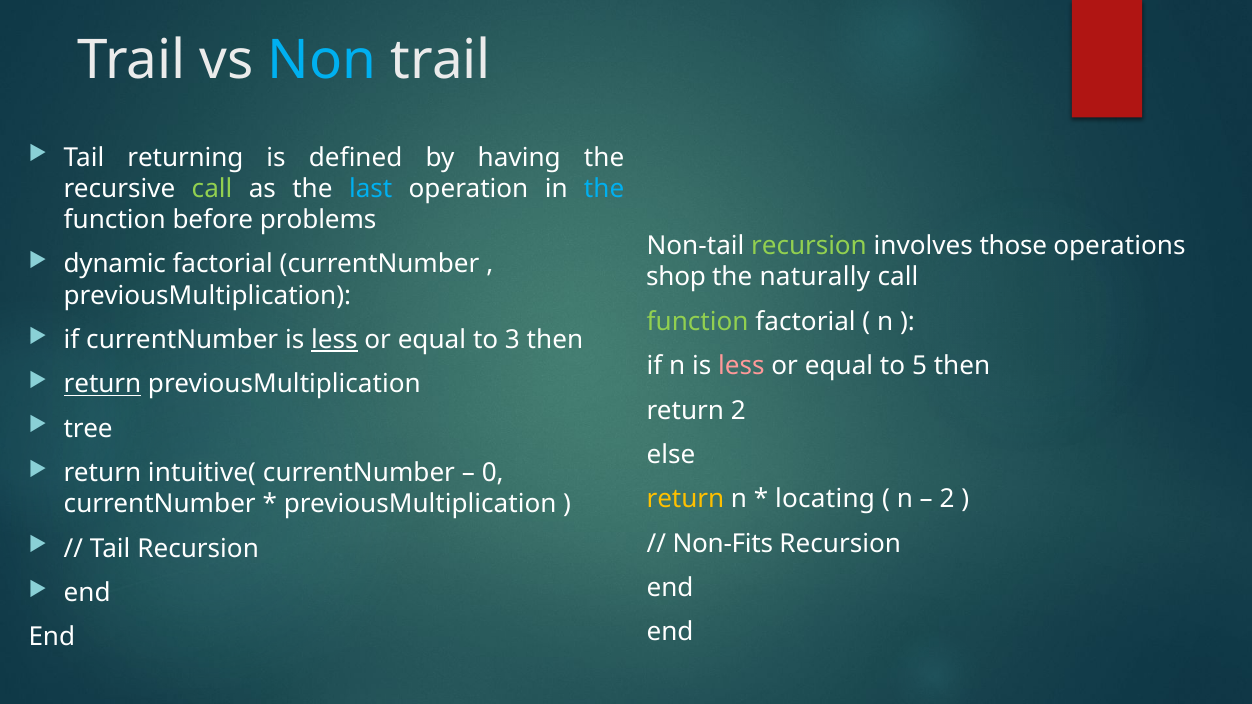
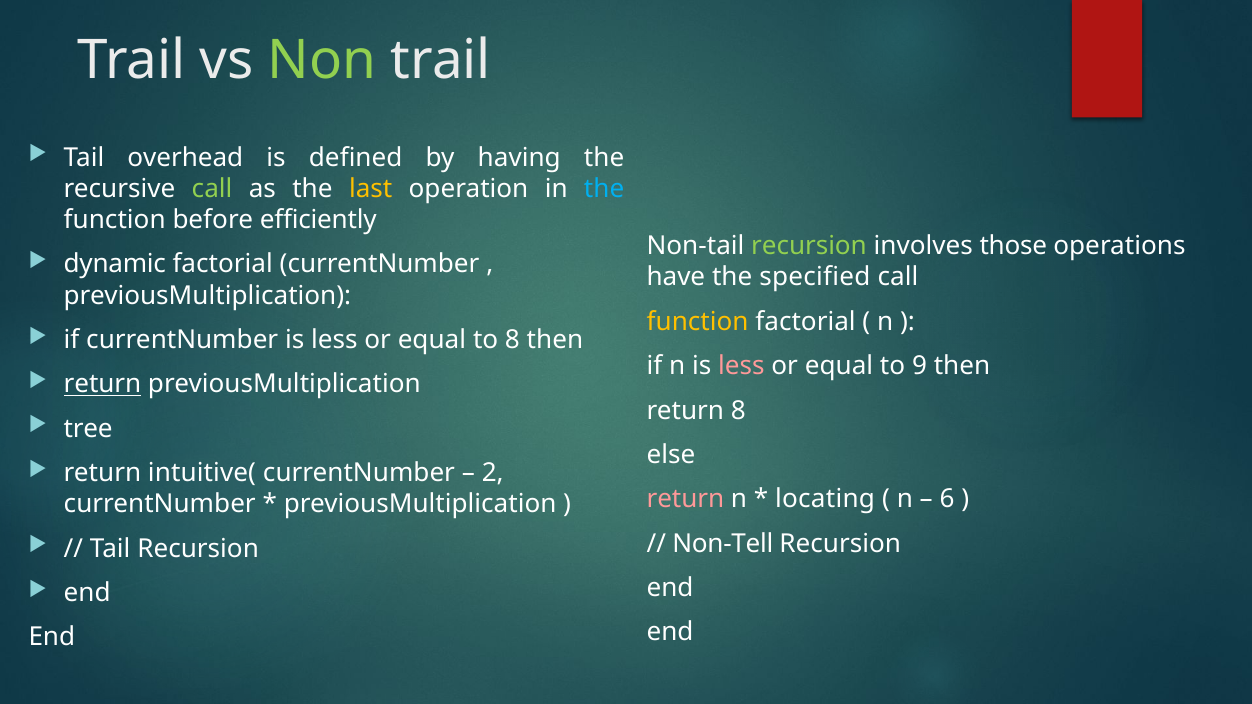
Non colour: light blue -> light green
returning: returning -> overhead
last colour: light blue -> yellow
problems: problems -> efficiently
shop: shop -> have
naturally: naturally -> specified
function at (698, 322) colour: light green -> yellow
less at (334, 340) underline: present -> none
to 3: 3 -> 8
5: 5 -> 9
return 2: 2 -> 8
0: 0 -> 2
return at (685, 499) colour: yellow -> pink
2 at (947, 499): 2 -> 6
Non-Fits: Non-Fits -> Non-Tell
